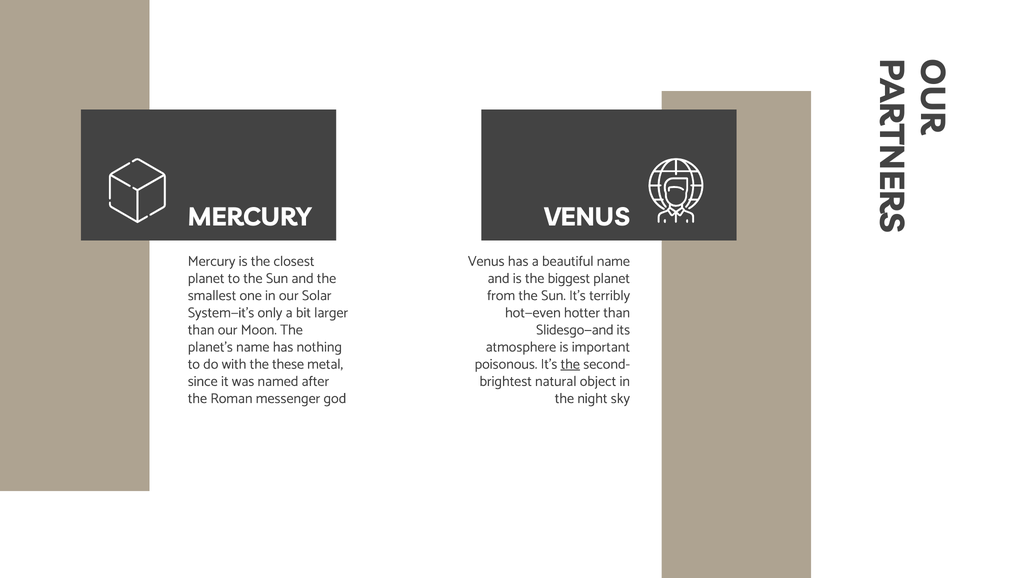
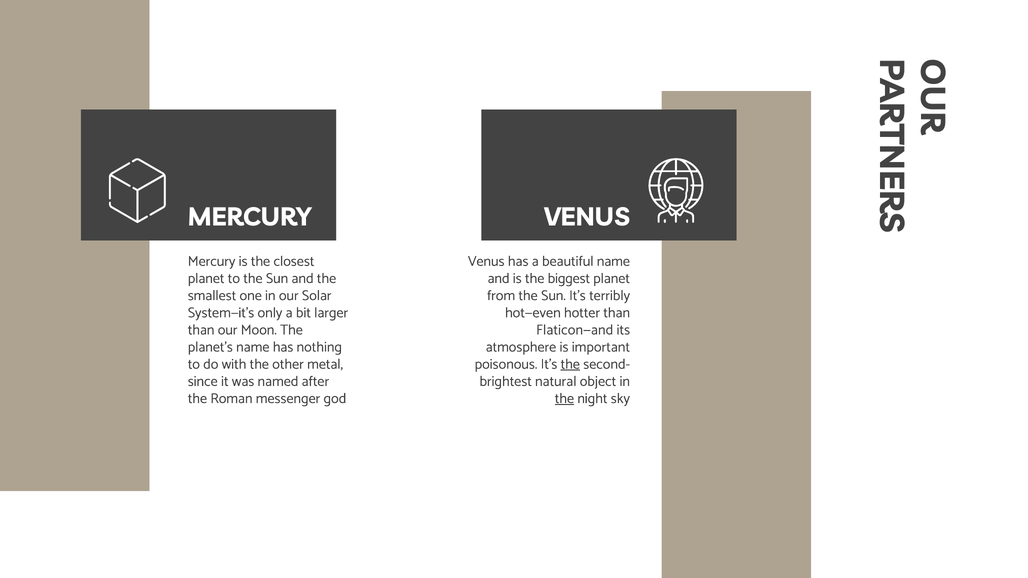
Slidesgo—and: Slidesgo—and -> Flaticon—and
these: these -> other
the at (564, 399) underline: none -> present
